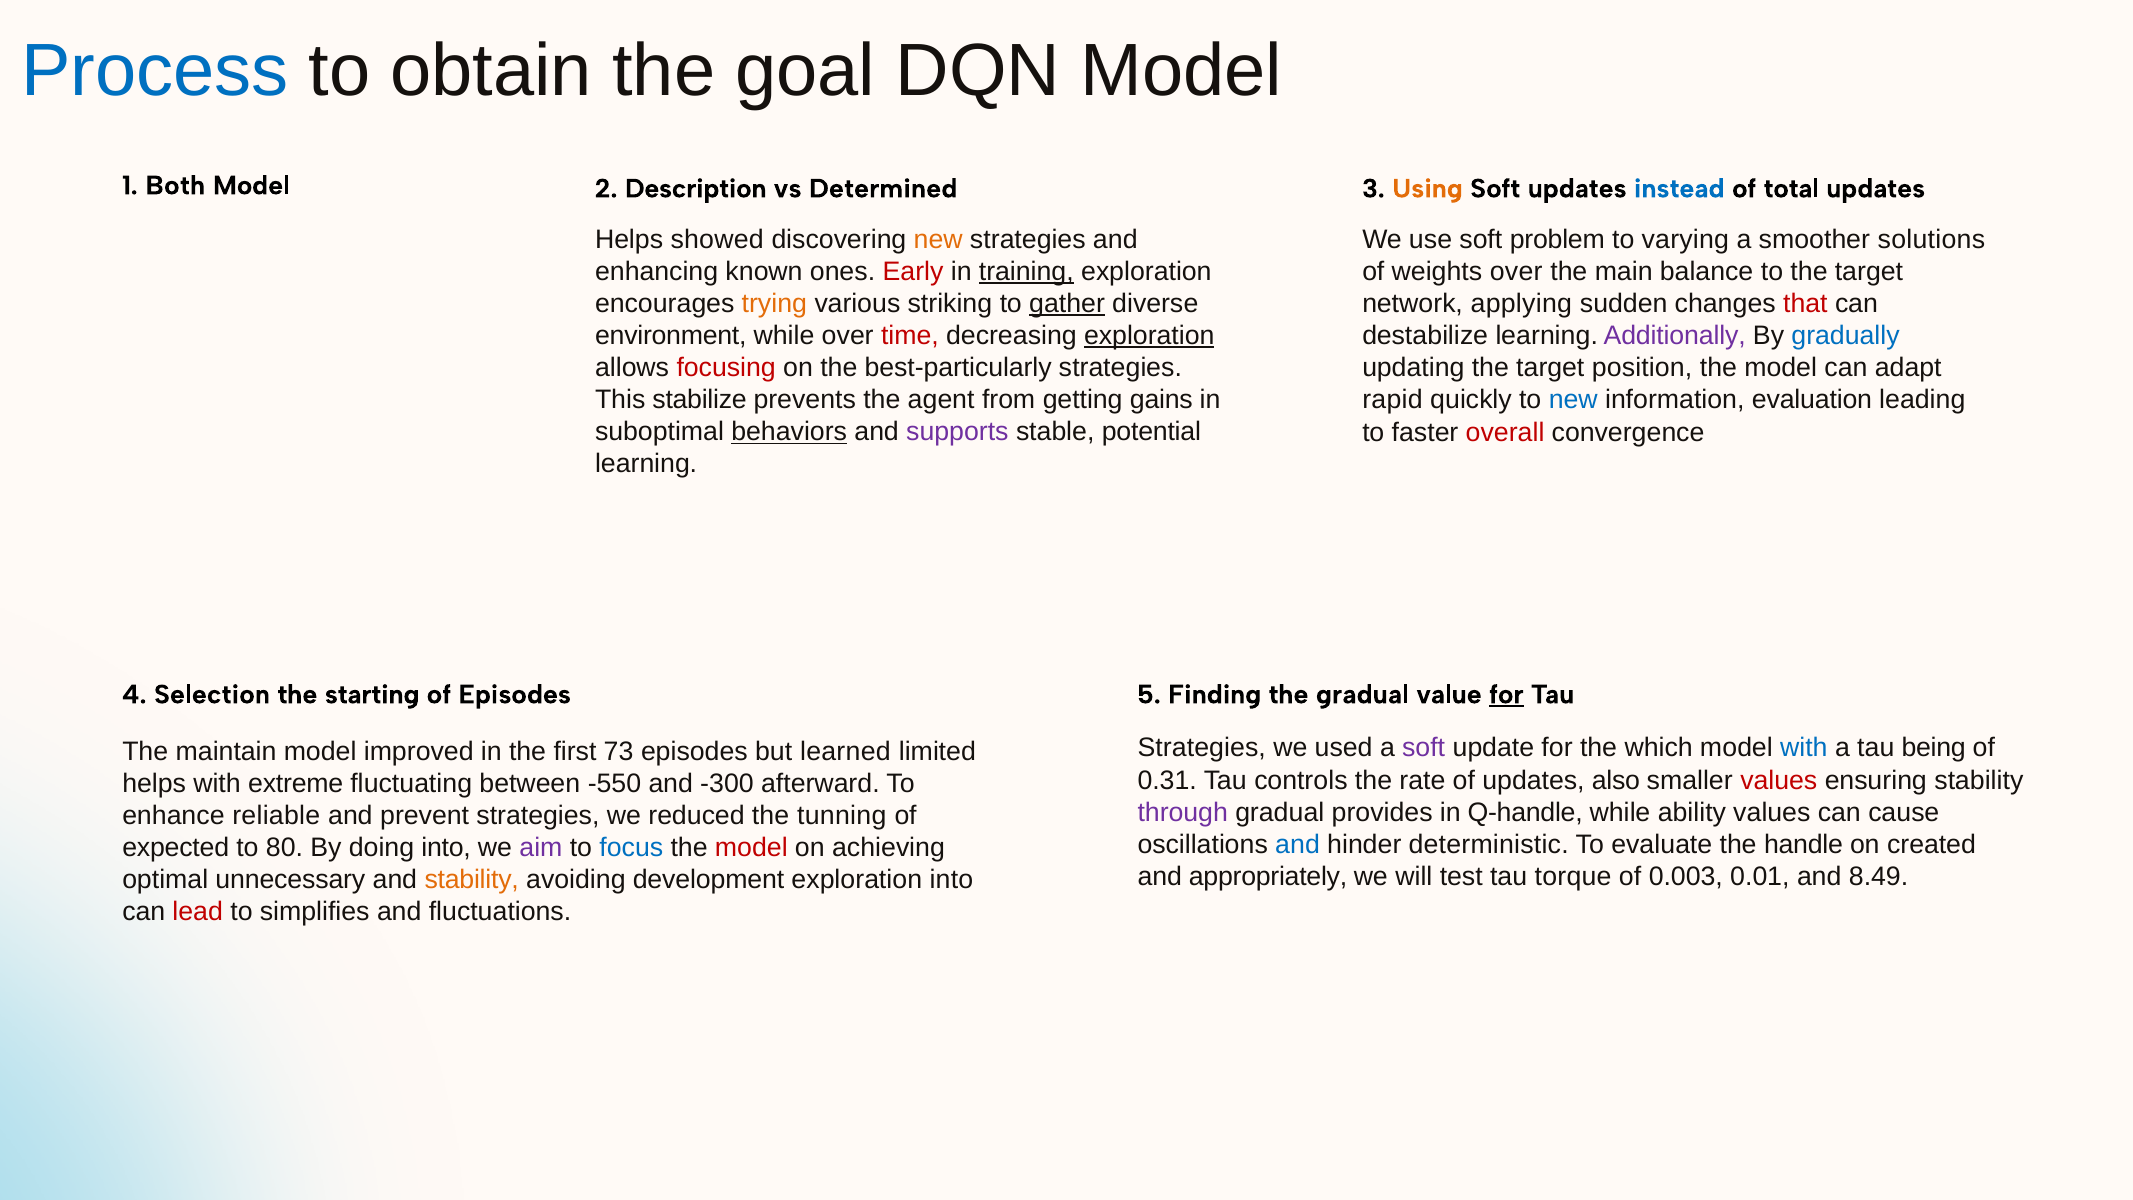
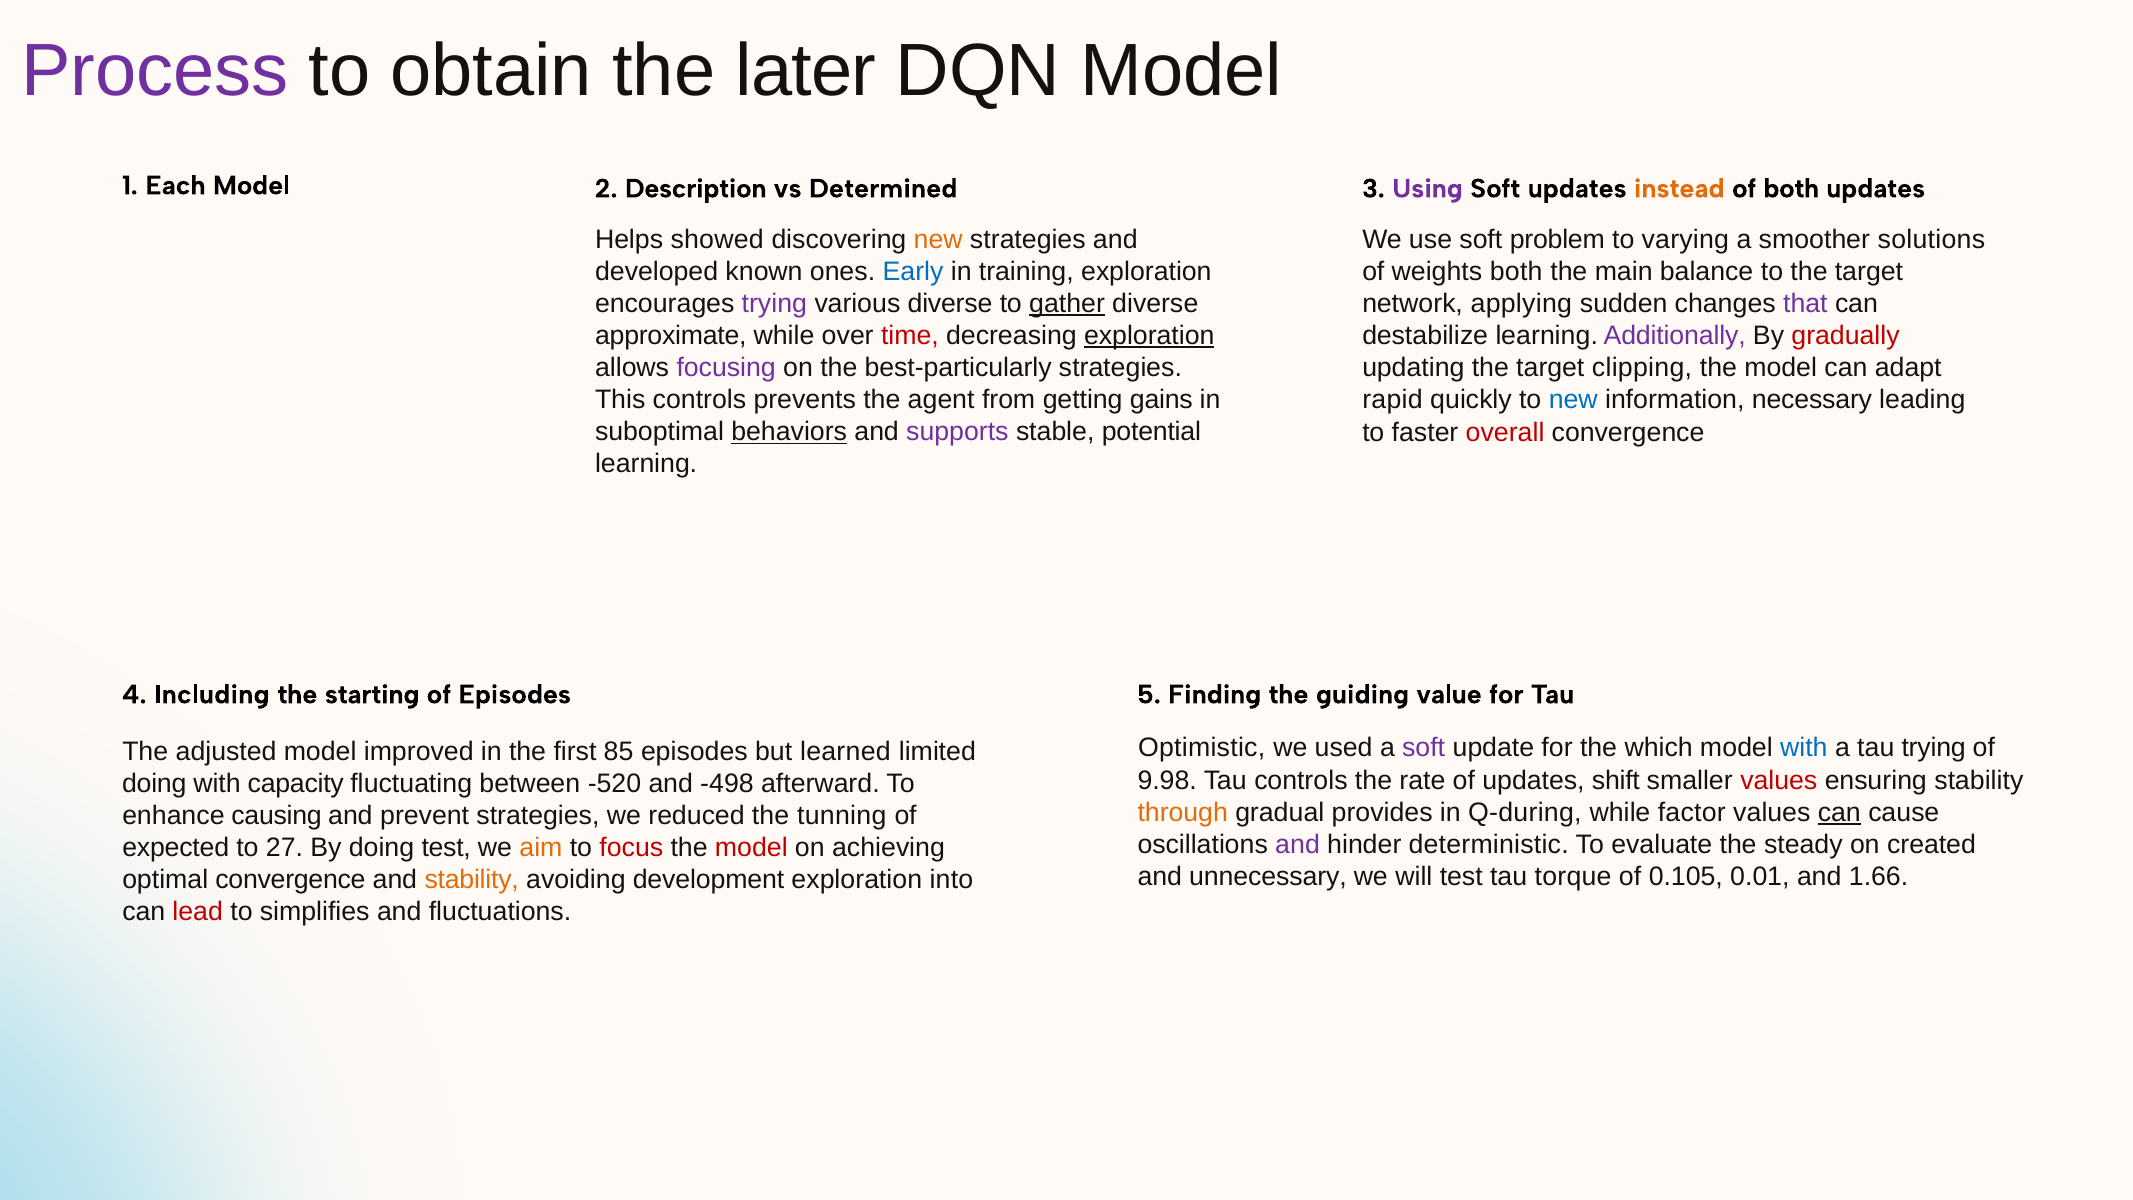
Process colour: blue -> purple
goal: goal -> later
Both: Both -> Each
Using colour: orange -> purple
instead colour: blue -> orange
of total: total -> both
enhancing: enhancing -> developed
Early colour: red -> blue
training underline: present -> none
weights over: over -> both
trying at (774, 303) colour: orange -> purple
various striking: striking -> diverse
that colour: red -> purple
environment: environment -> approximate
gradually colour: blue -> red
focusing colour: red -> purple
position: position -> clipping
This stabilize: stabilize -> controls
evaluation: evaluation -> necessary
Selection: Selection -> Including
the gradual: gradual -> guiding
for at (1506, 694) underline: present -> none
Strategies at (1202, 748): Strategies -> Optimistic
tau being: being -> trying
maintain: maintain -> adjusted
73: 73 -> 85
0.31: 0.31 -> 9.98
also: also -> shift
helps at (154, 784): helps -> doing
extreme: extreme -> capacity
-550: -550 -> -520
-300: -300 -> -498
through colour: purple -> orange
Q-handle: Q-handle -> Q-during
ability: ability -> factor
can at (1839, 812) underline: none -> present
reliable: reliable -> causing
and at (1298, 844) colour: blue -> purple
handle: handle -> steady
80: 80 -> 27
doing into: into -> test
aim colour: purple -> orange
focus colour: blue -> red
appropriately: appropriately -> unnecessary
0.003: 0.003 -> 0.105
8.49: 8.49 -> 1.66
optimal unnecessary: unnecessary -> convergence
